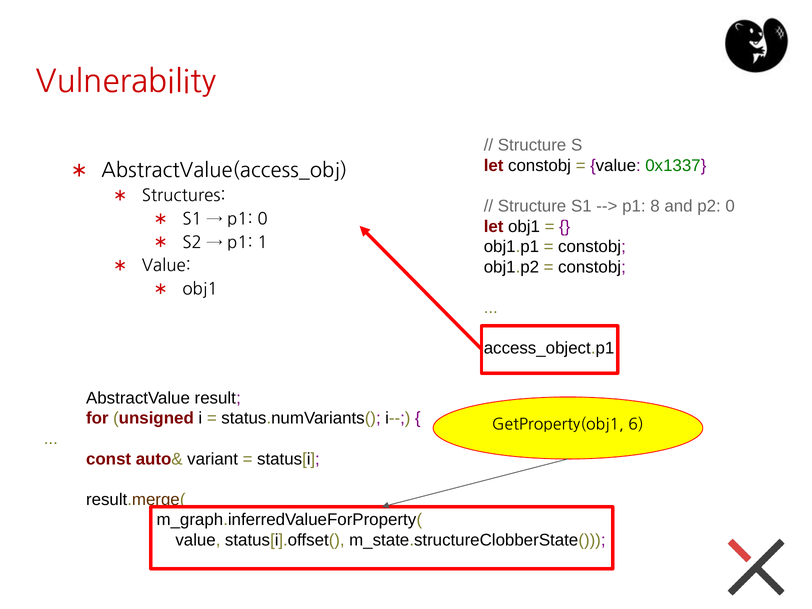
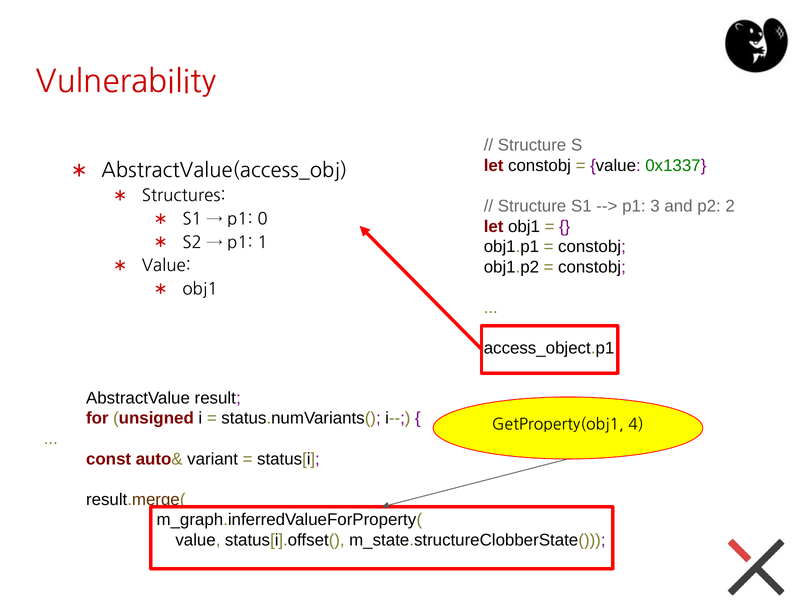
8: 8 -> 3
p2 0: 0 -> 2
6: 6 -> 4
